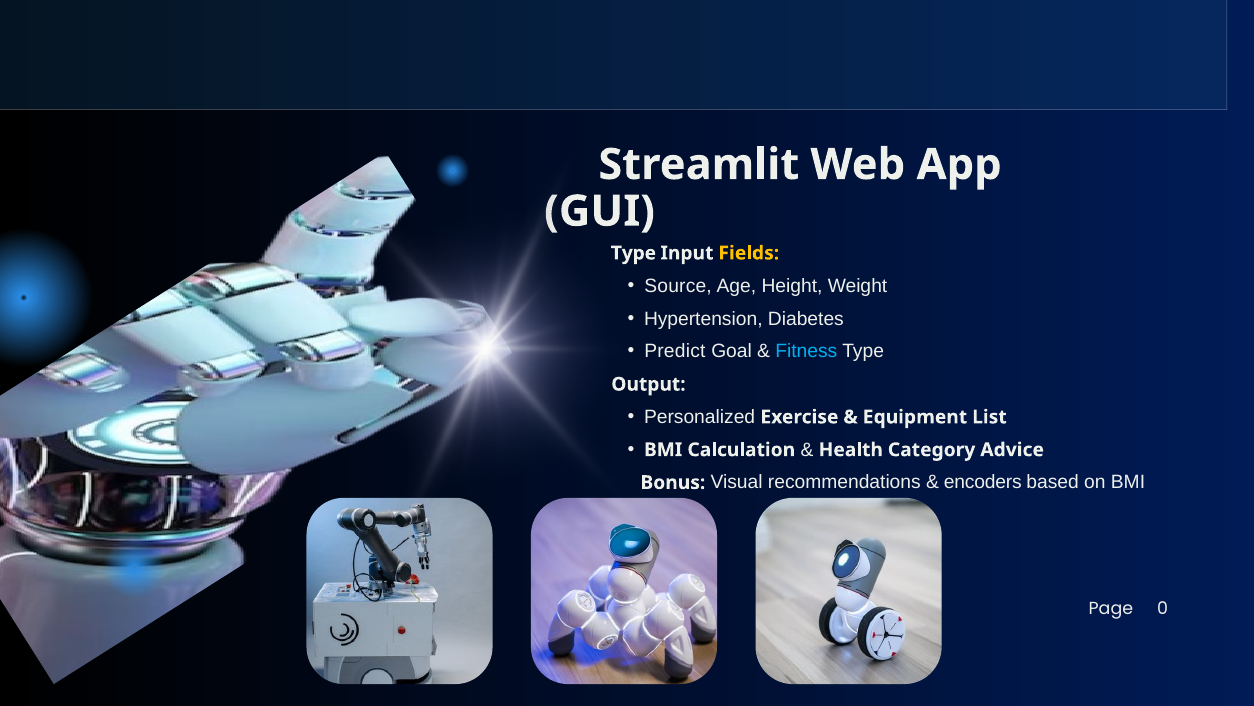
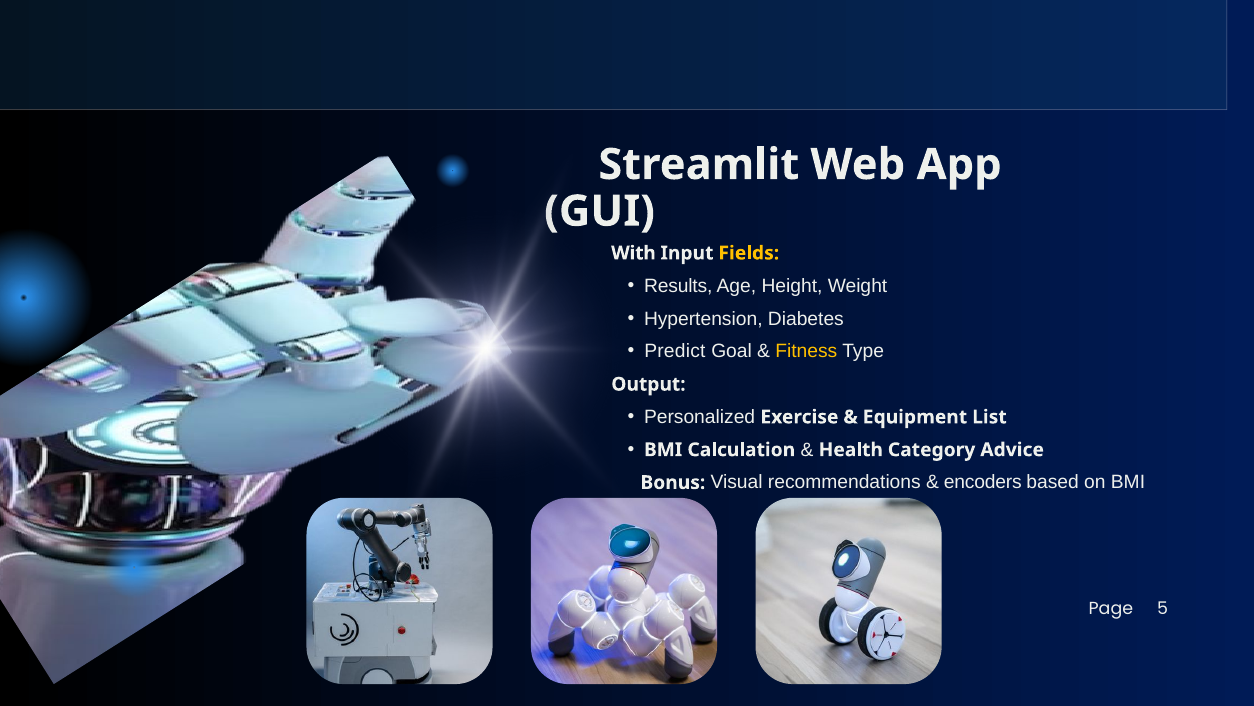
Type at (633, 253): Type -> With
Source: Source -> Results
Fitness colour: light blue -> yellow
0: 0 -> 5
